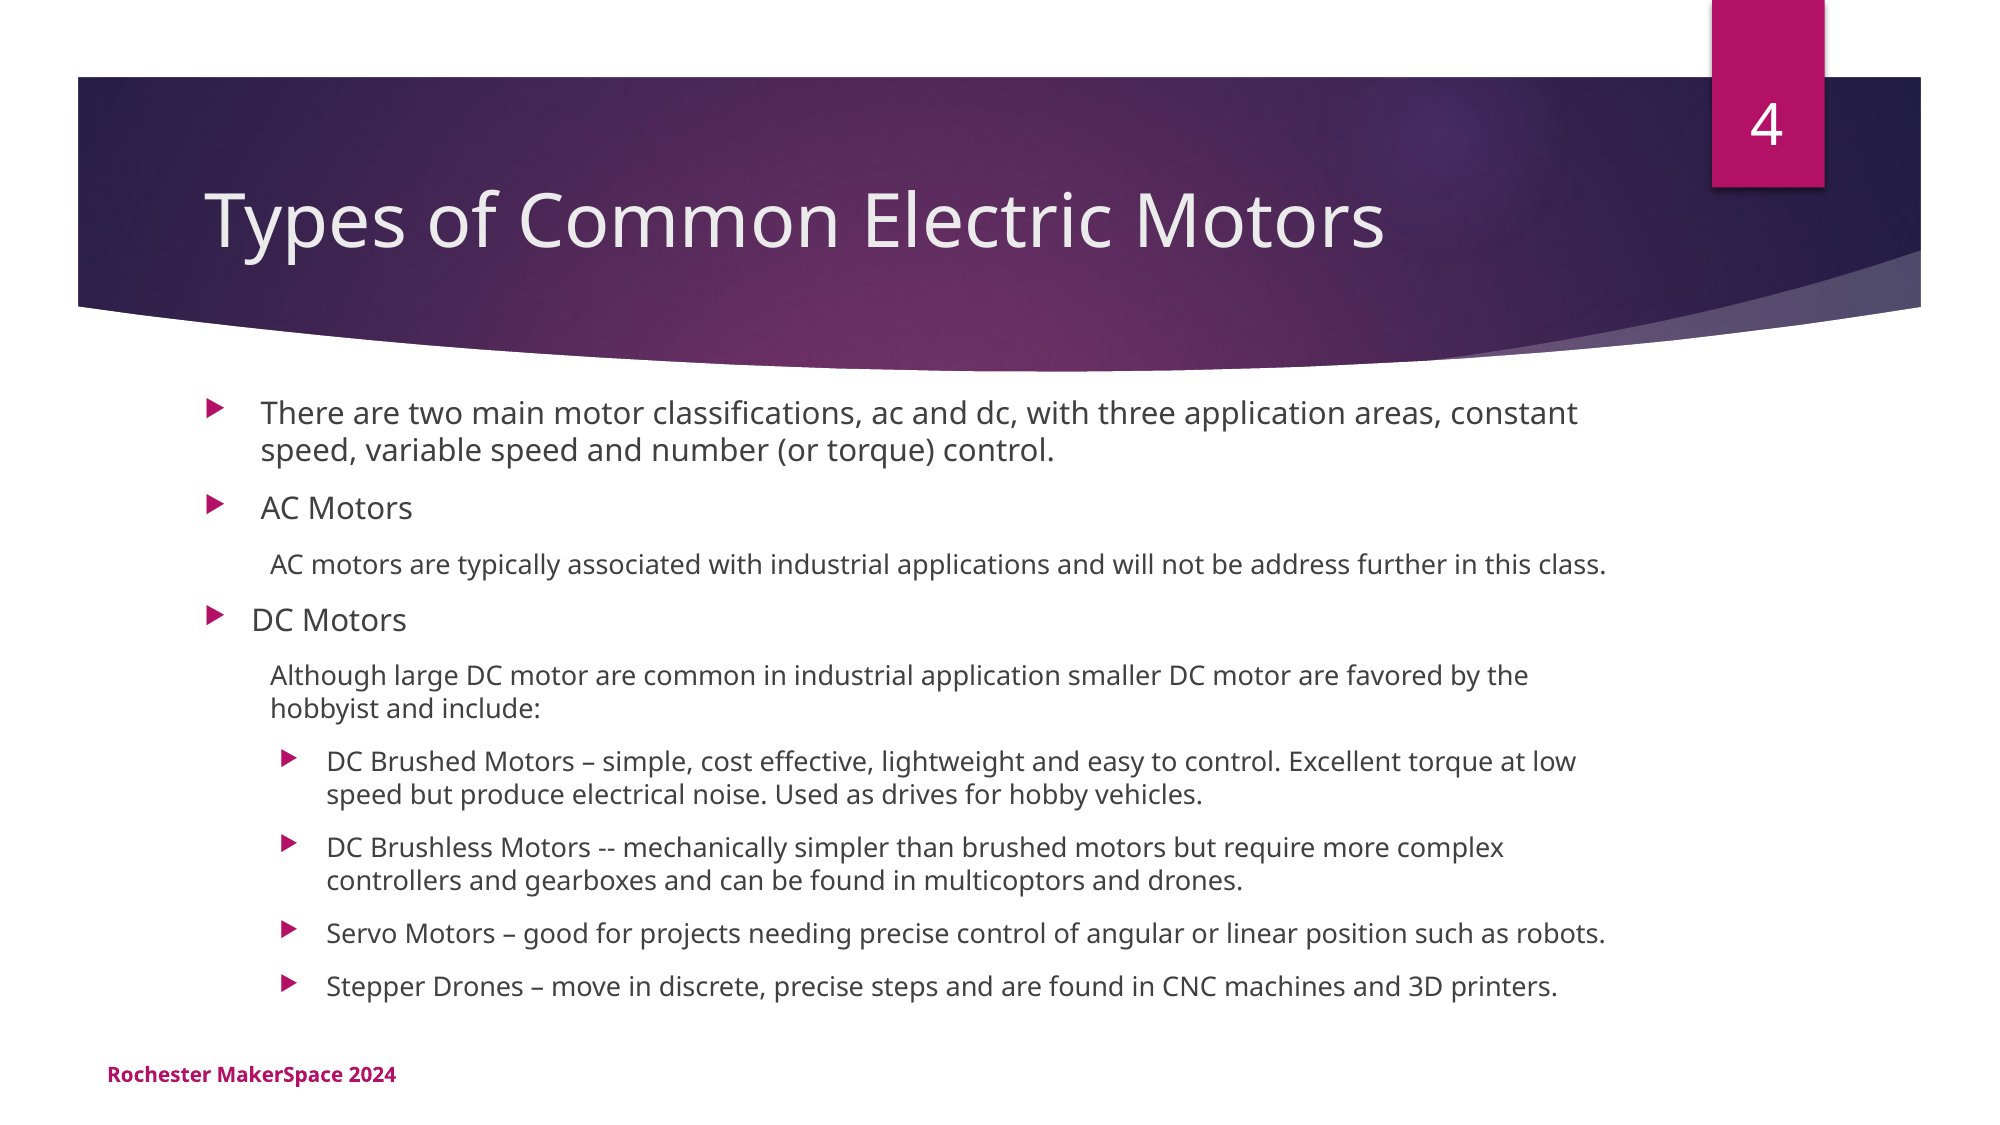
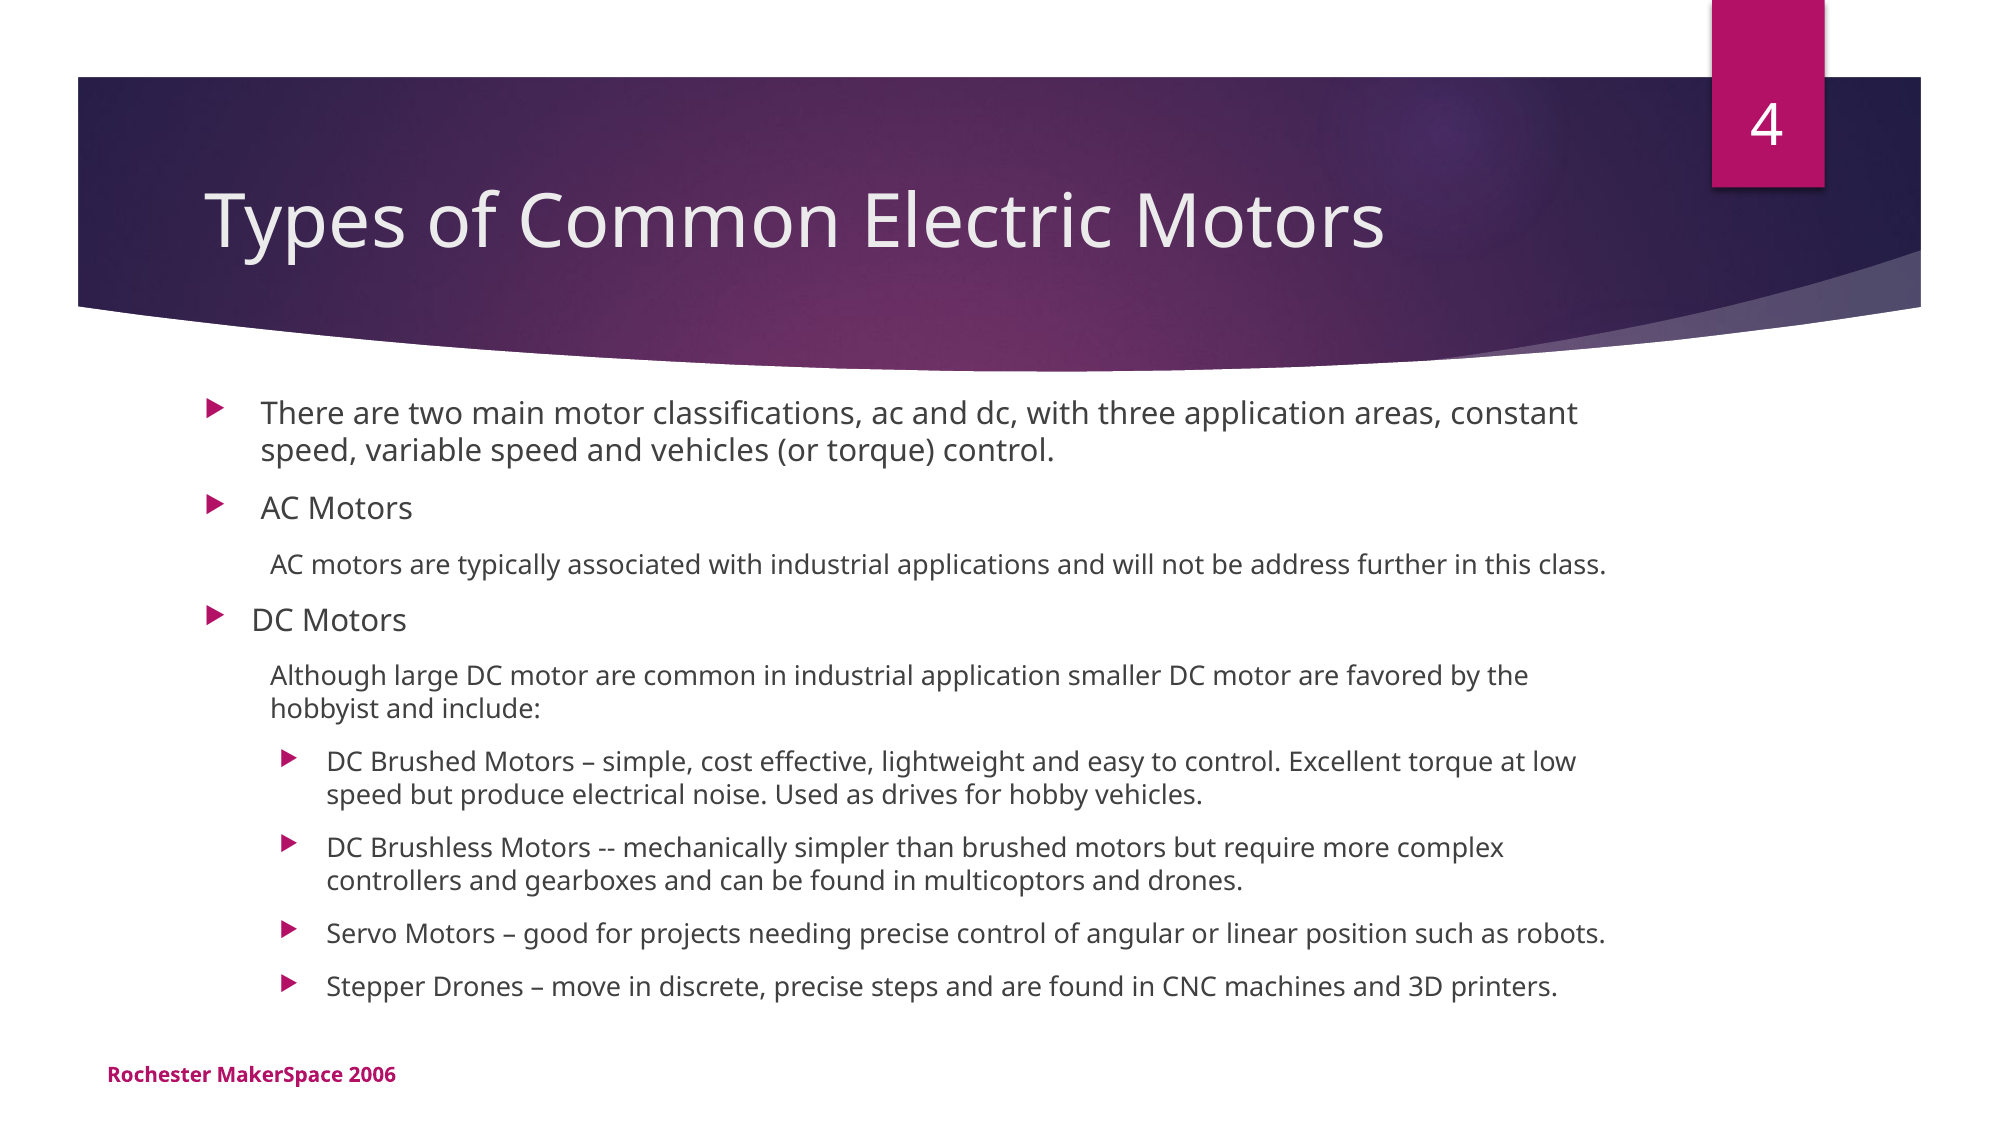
and number: number -> vehicles
2024: 2024 -> 2006
